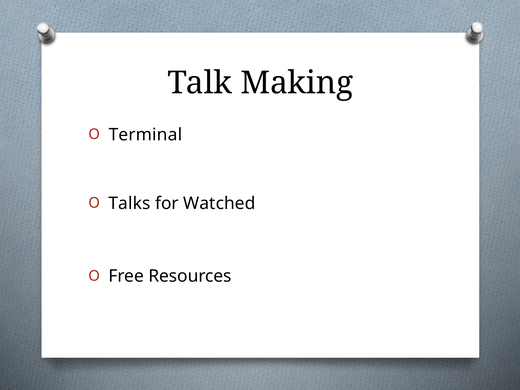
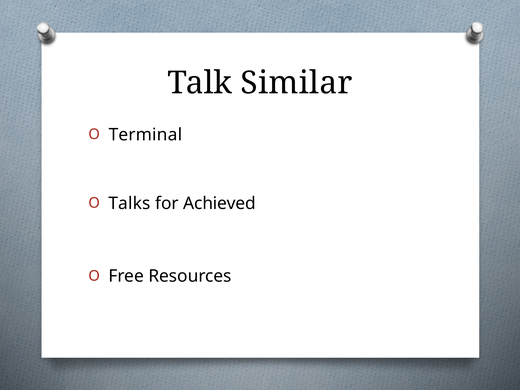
Making: Making -> Similar
Watched: Watched -> Achieved
